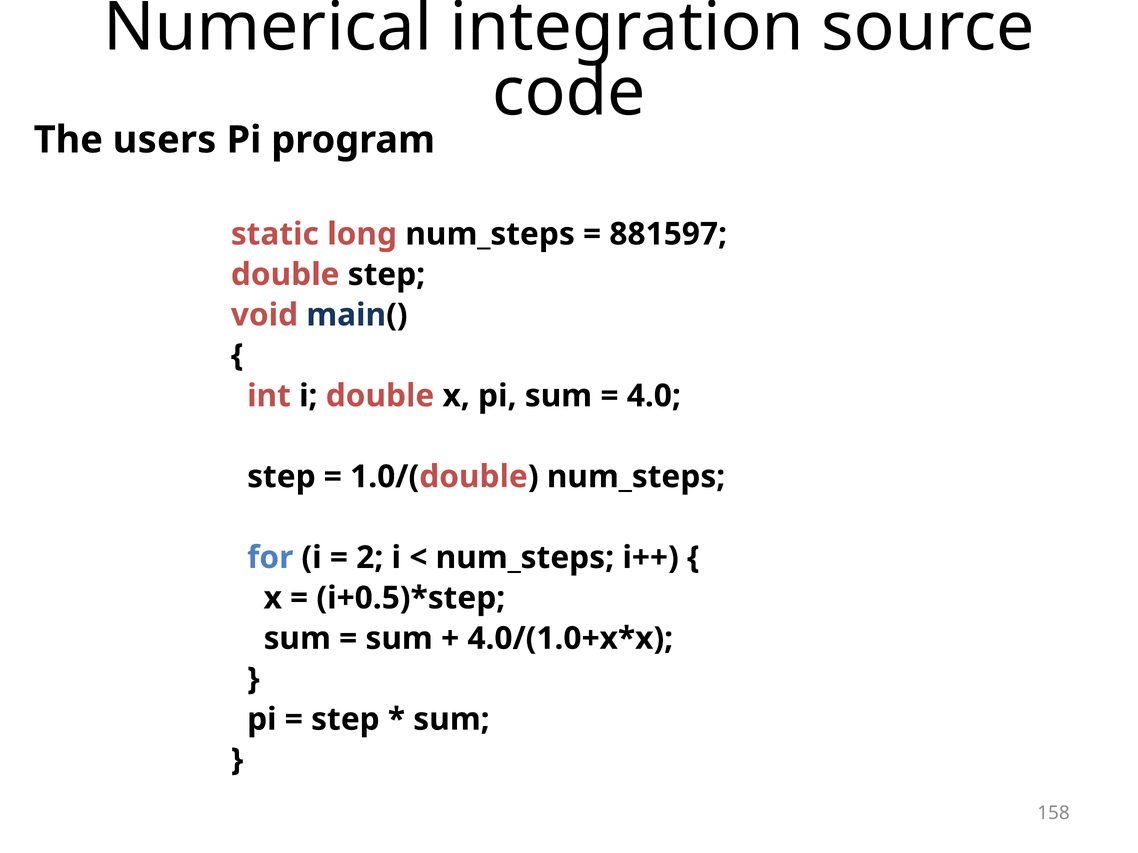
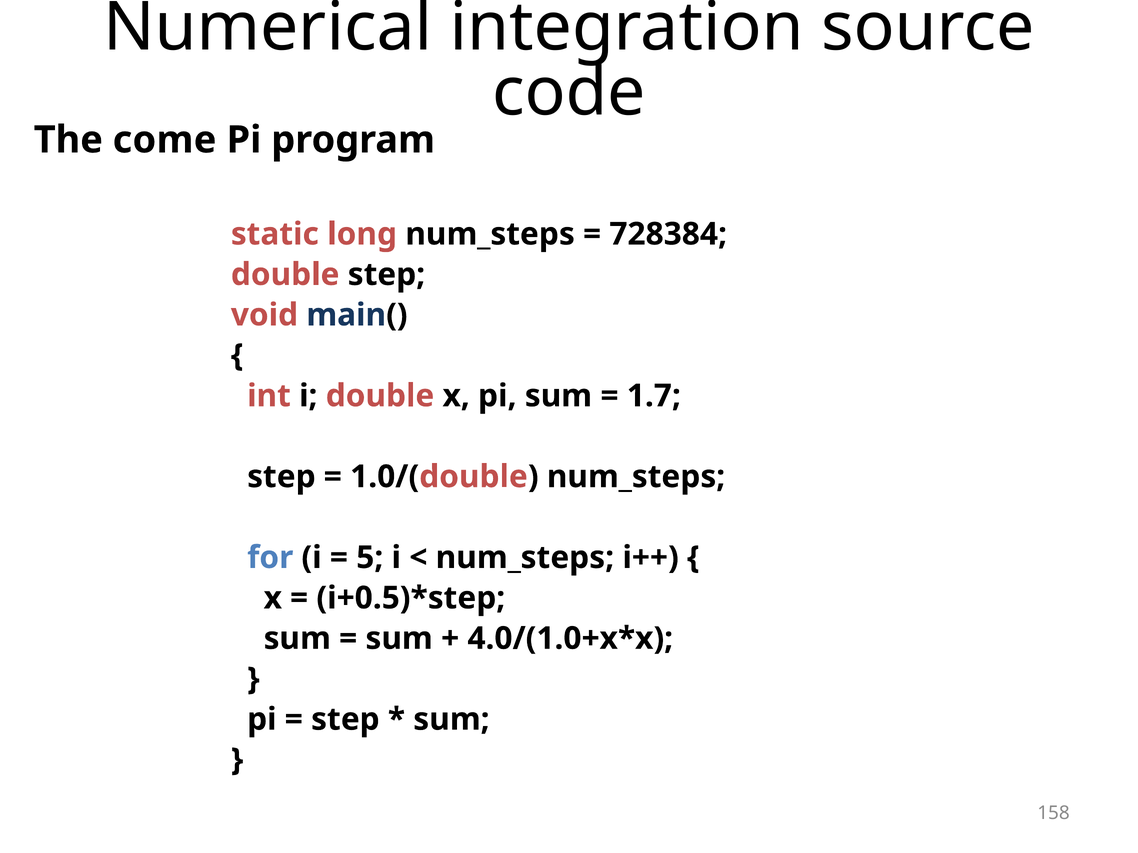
users: users -> come
881597: 881597 -> 728384
4.0: 4.0 -> 1.7
2: 2 -> 5
